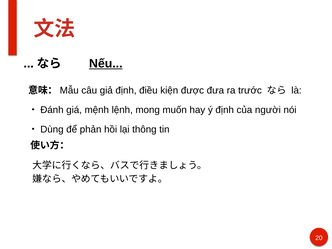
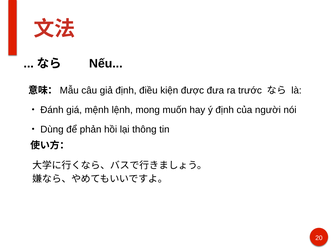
Nếu underline: present -> none
